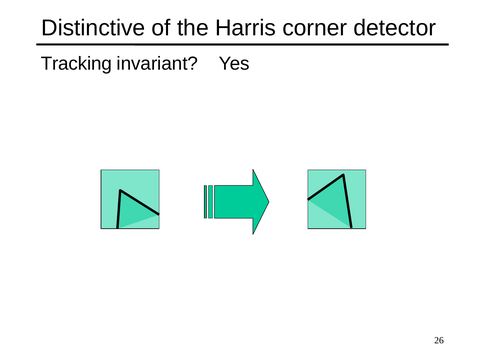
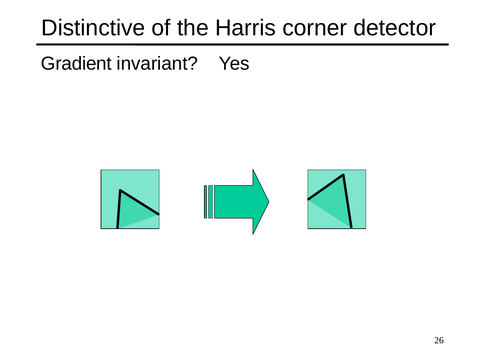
Tracking: Tracking -> Gradient
